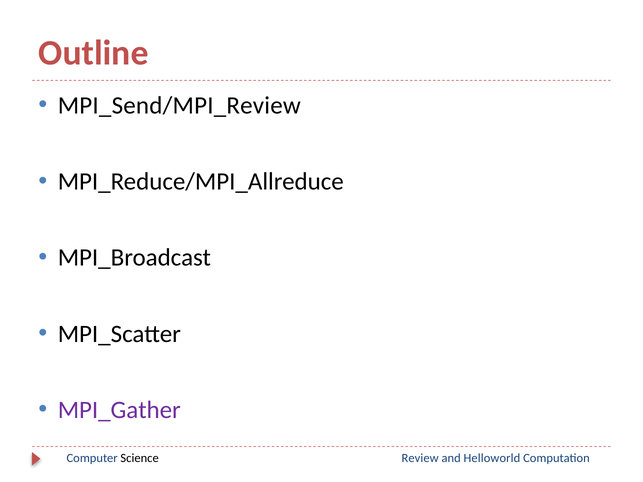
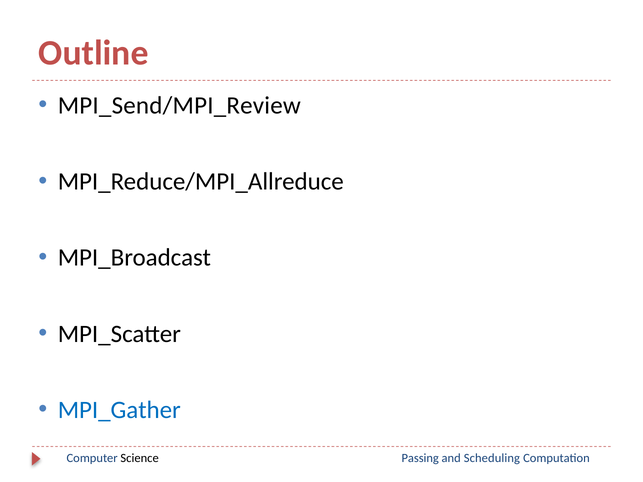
MPI_Gather colour: purple -> blue
Review: Review -> Passing
Helloworld: Helloworld -> Scheduling
